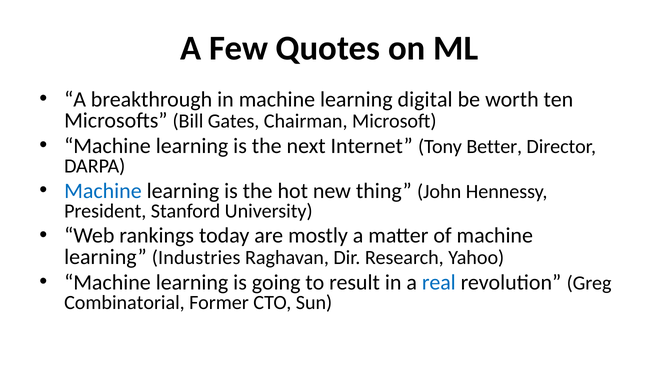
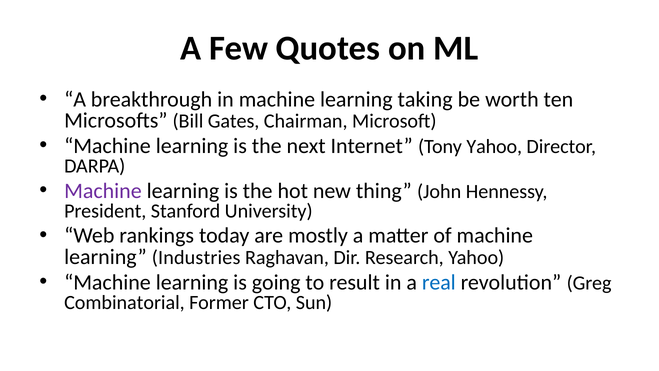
digital: digital -> taking
Tony Better: Better -> Yahoo
Machine at (103, 191) colour: blue -> purple
